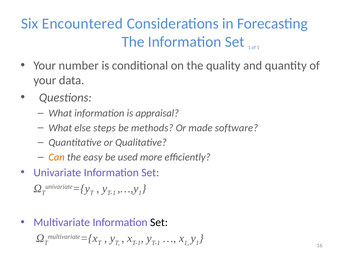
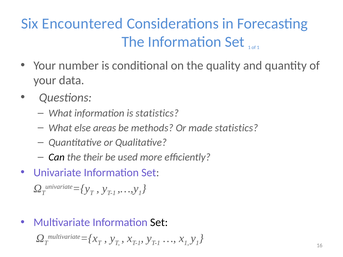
is appraisal: appraisal -> statistics
steps: steps -> areas
made software: software -> statistics
Can colour: orange -> black
easy: easy -> their
